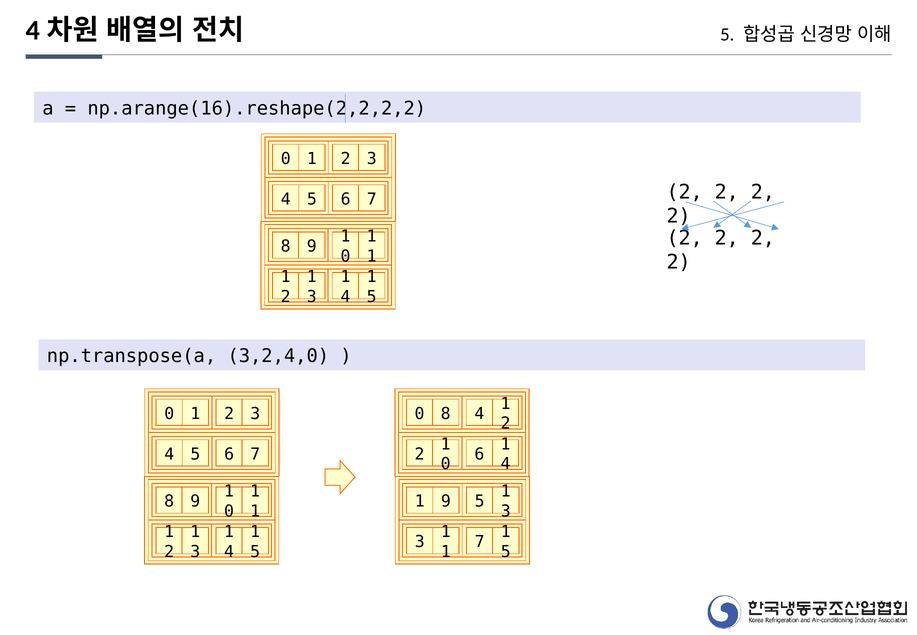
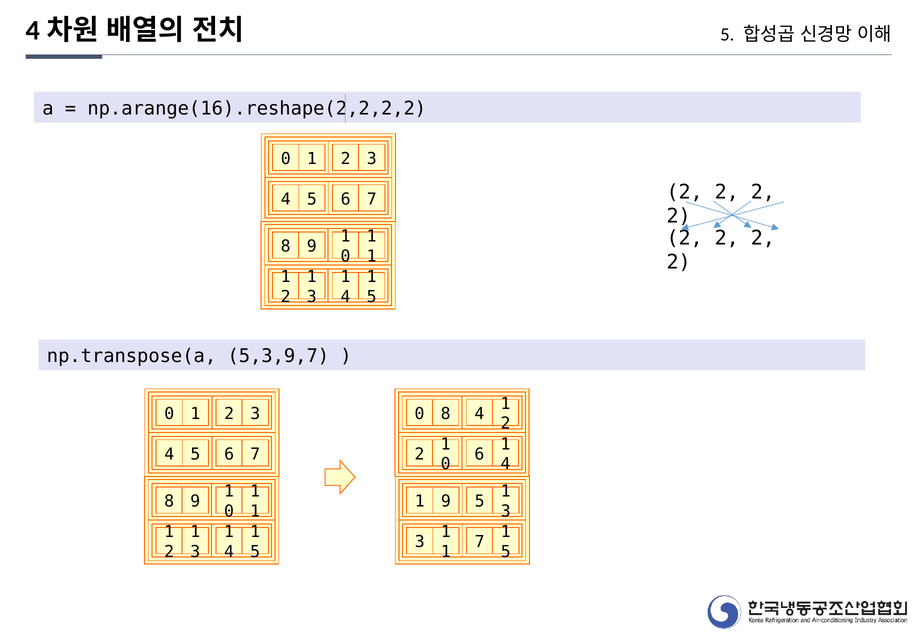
3,2,4,0: 3,2,4,0 -> 5,3,9,7
